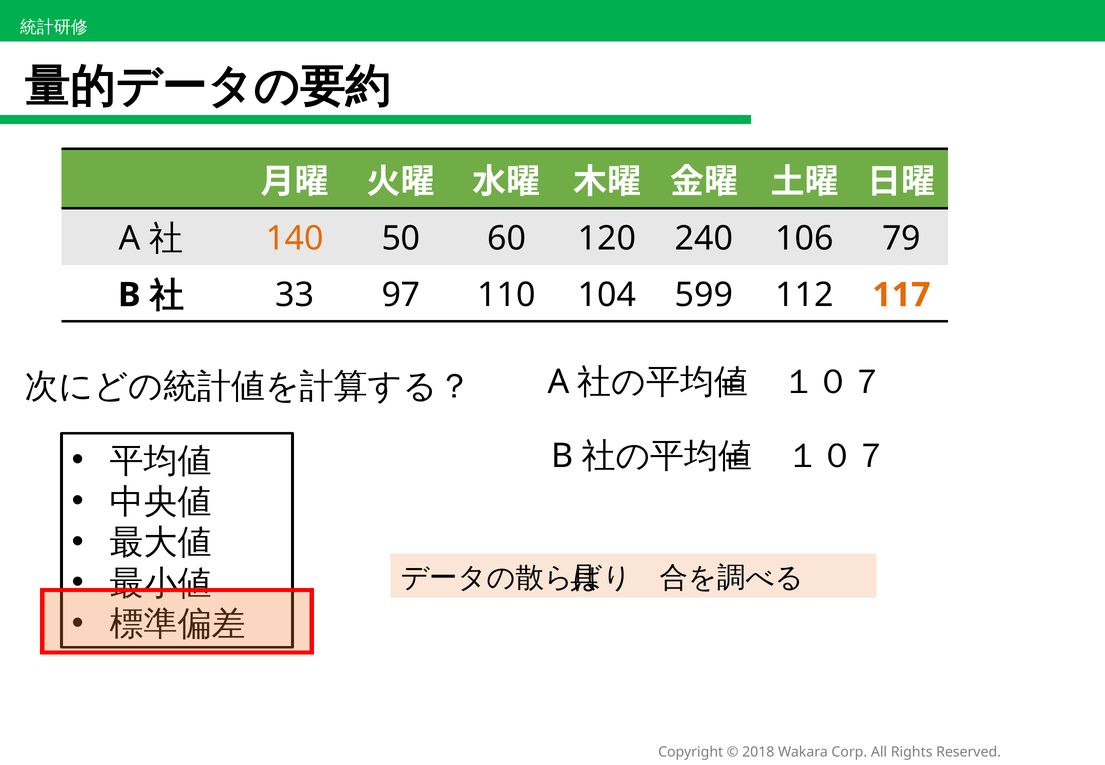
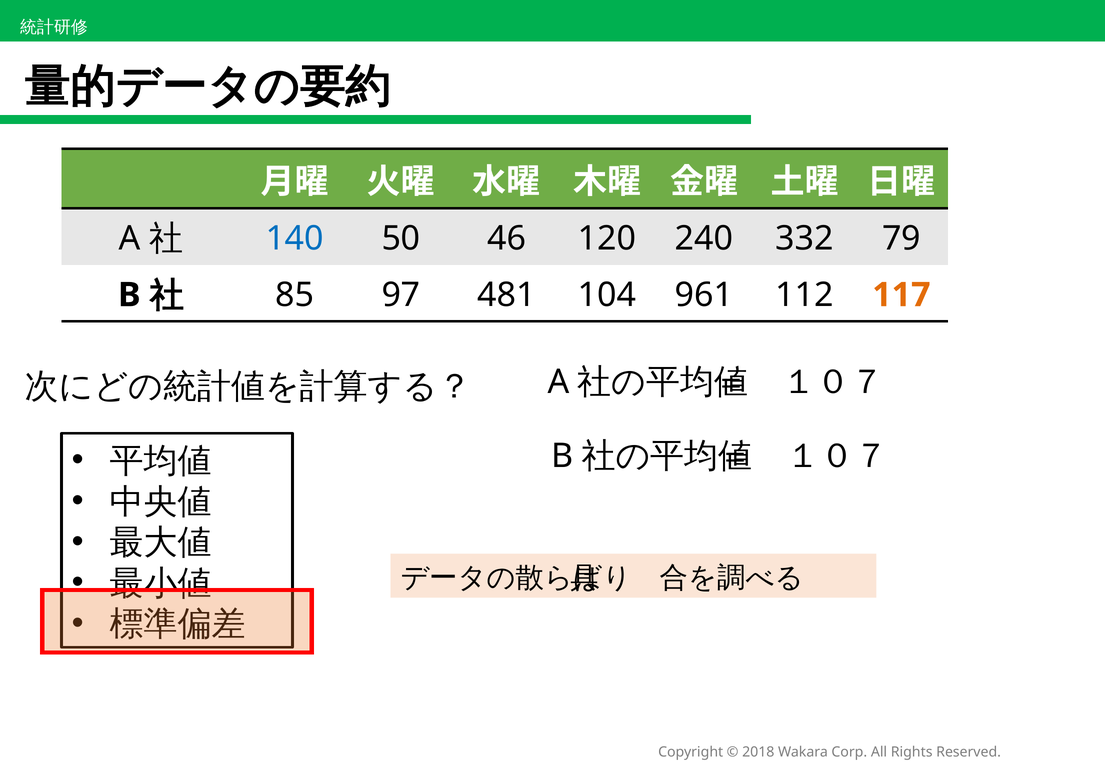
140 colour: orange -> blue
60: 60 -> 46
106: 106 -> 332
33: 33 -> 85
110: 110 -> 481
599: 599 -> 961
